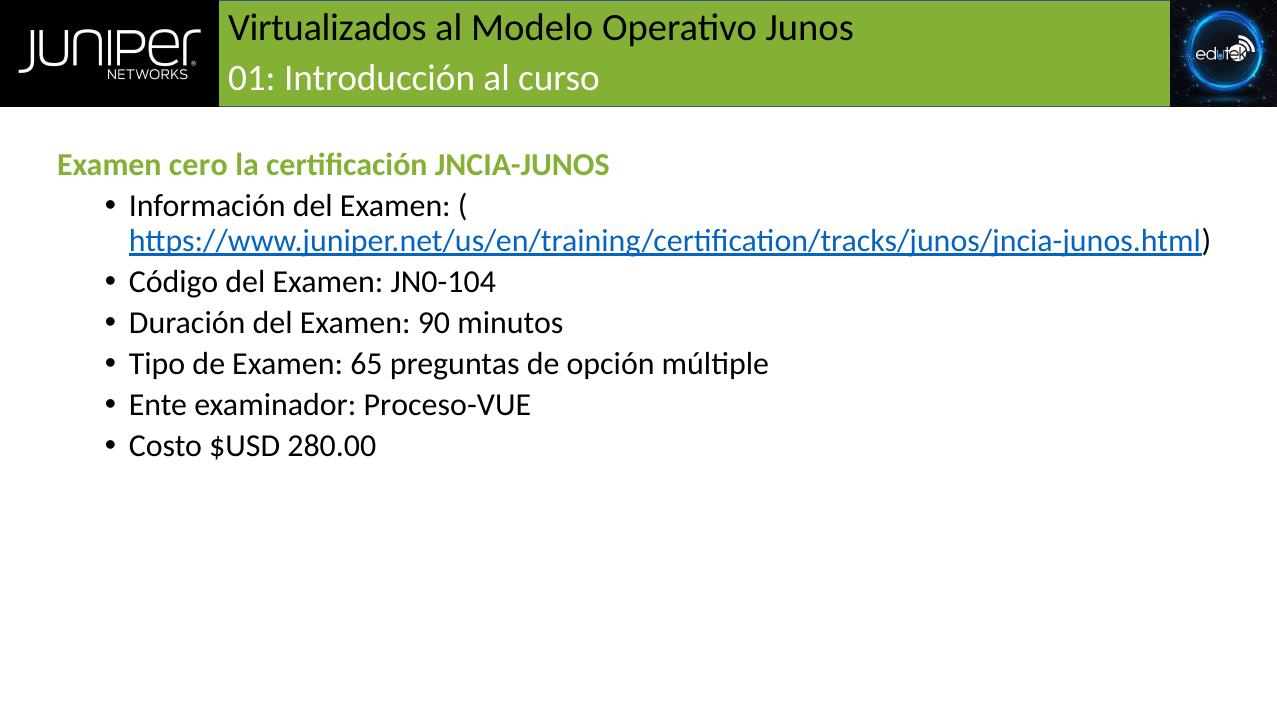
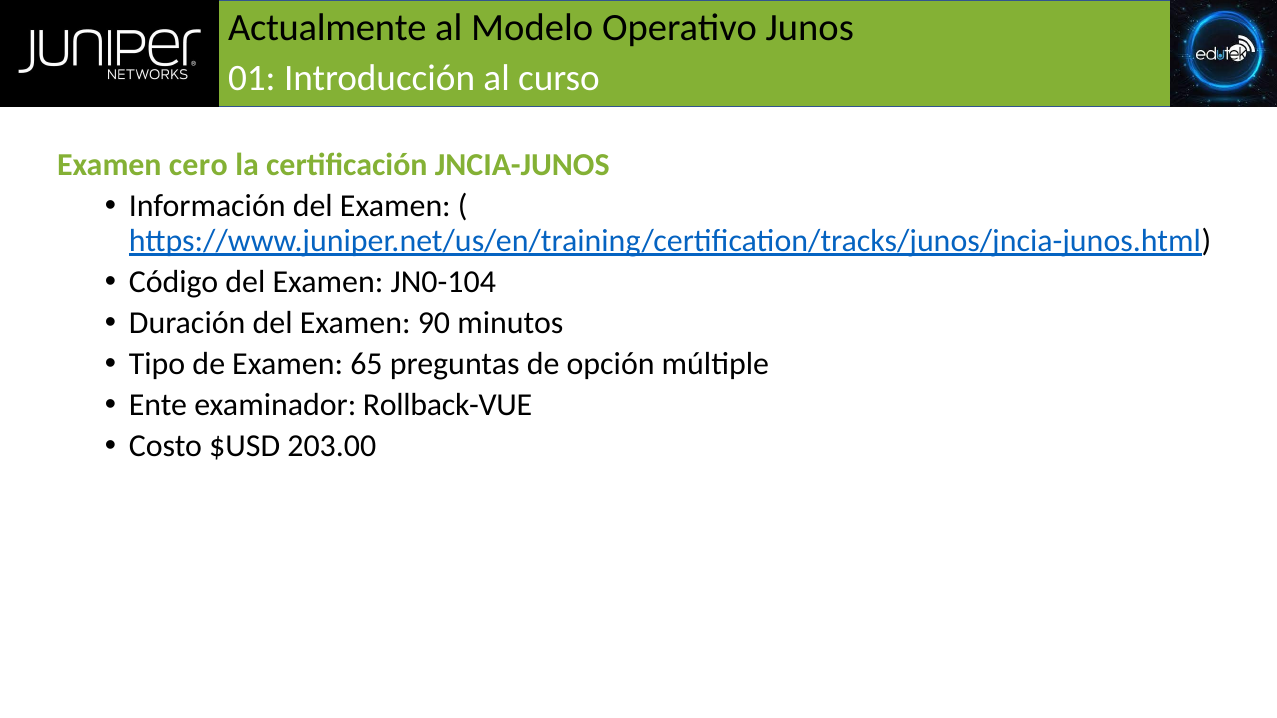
Virtualizados: Virtualizados -> Actualmente
Proceso-VUE: Proceso-VUE -> Rollback-VUE
280.00: 280.00 -> 203.00
